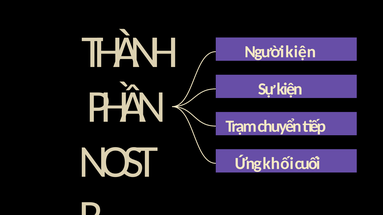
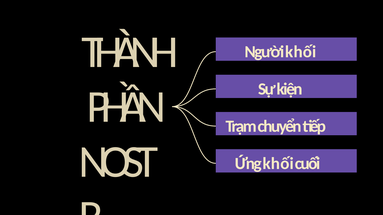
Người kiện: kiện -> khối
